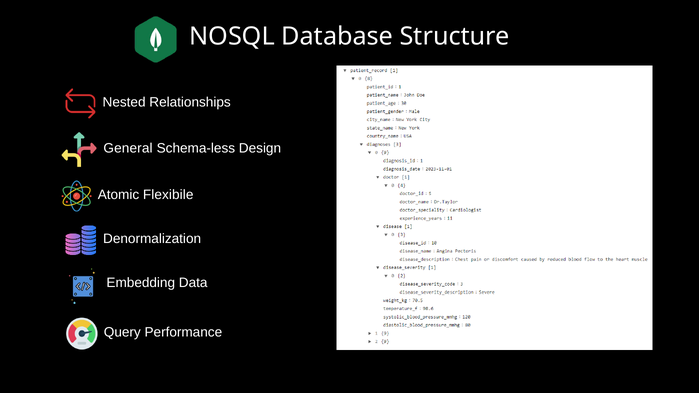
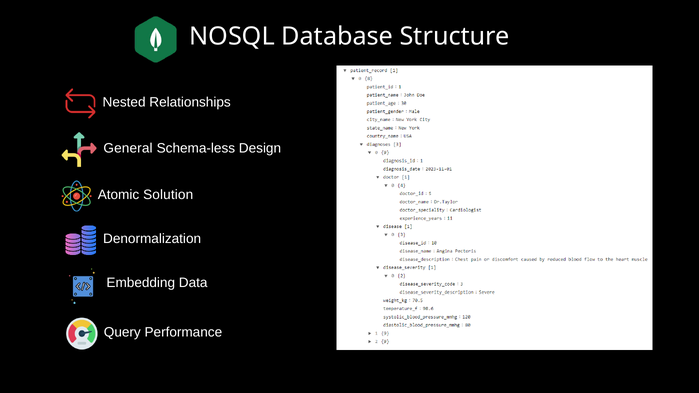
Flexibile: Flexibile -> Solution
